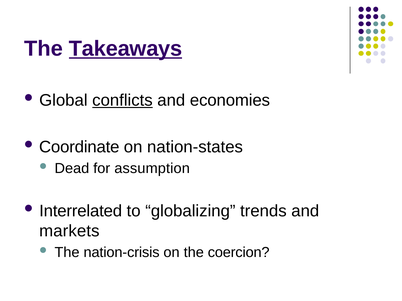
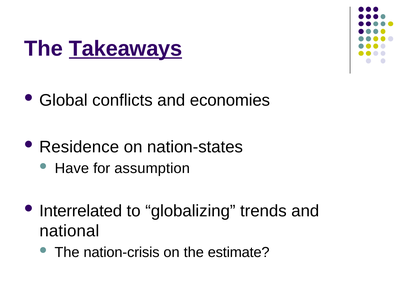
conflicts underline: present -> none
Coordinate: Coordinate -> Residence
Dead: Dead -> Have
markets: markets -> national
coercion: coercion -> estimate
